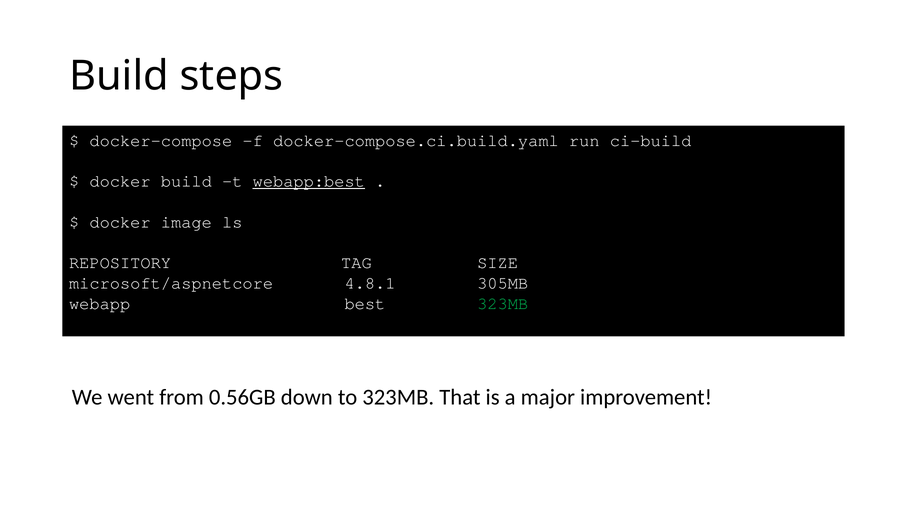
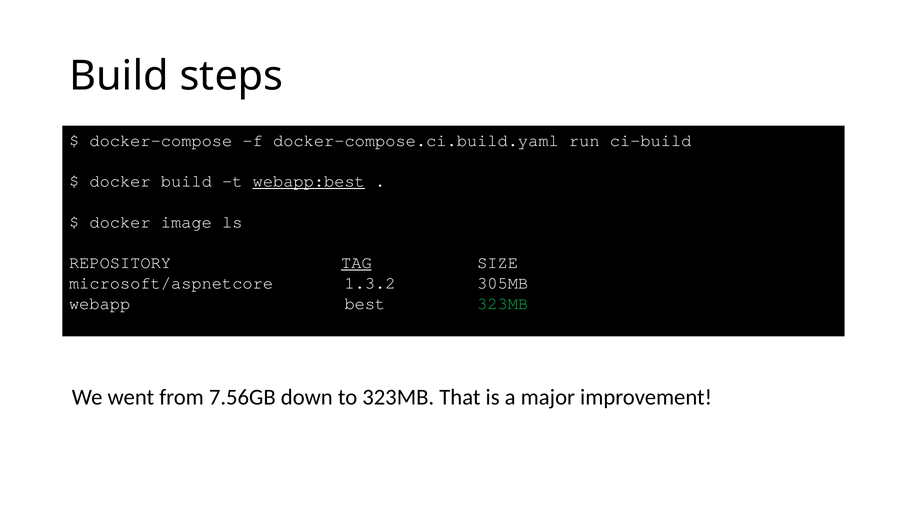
TAG underline: none -> present
4.8.1: 4.8.1 -> 1.3.2
0.56GB: 0.56GB -> 7.56GB
